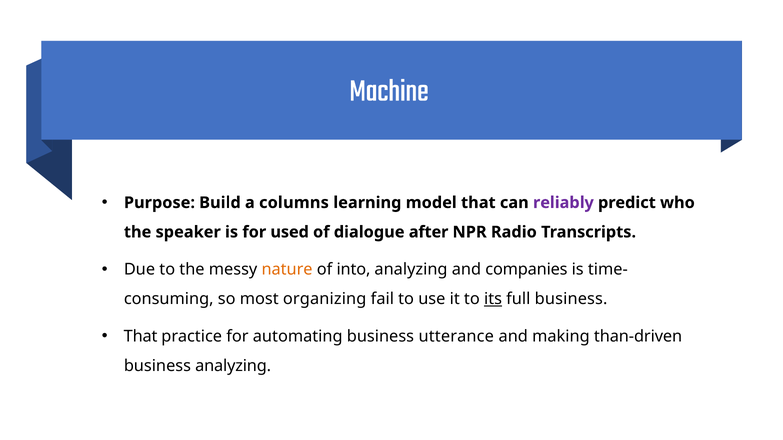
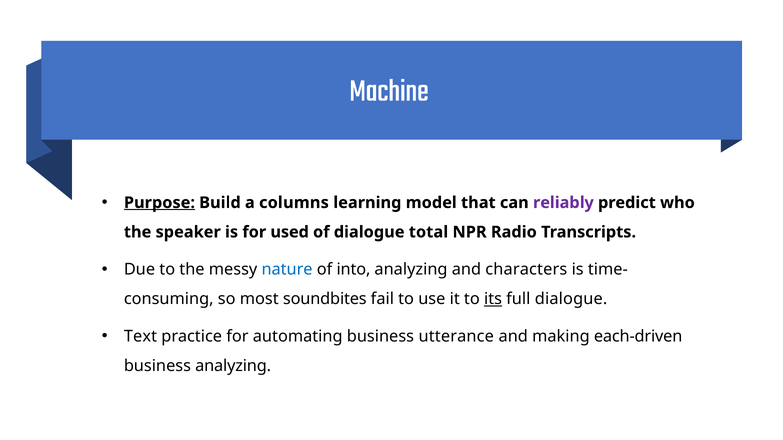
Purpose underline: none -> present
after: after -> total
nature colour: orange -> blue
companies: companies -> characters
organizing: organizing -> soundbites
full business: business -> dialogue
That at (141, 337): That -> Text
than-driven: than-driven -> each-driven
